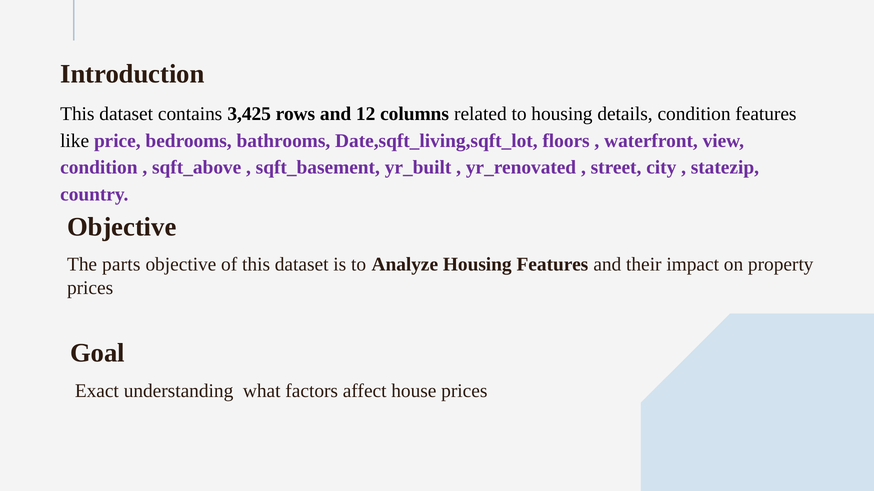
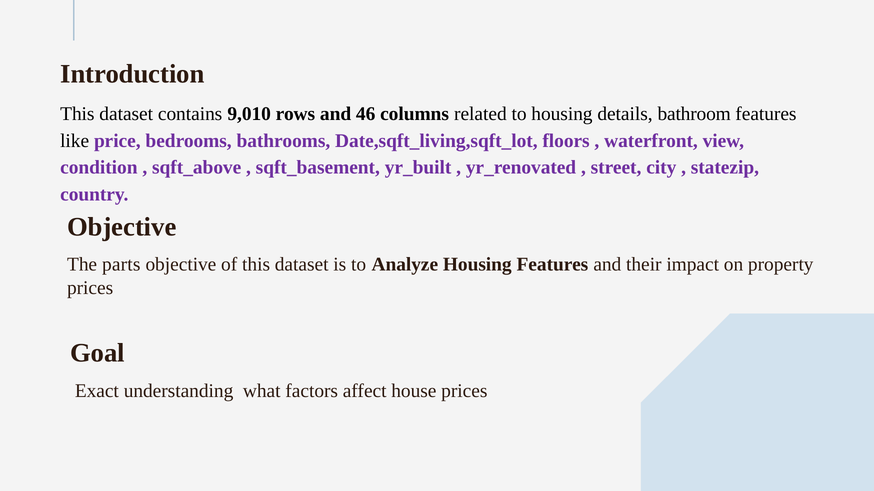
3,425: 3,425 -> 9,010
12: 12 -> 46
details condition: condition -> bathroom
